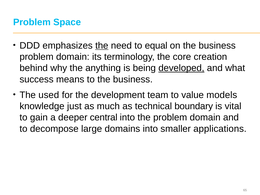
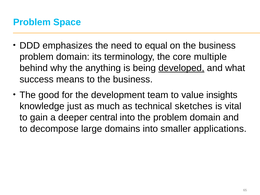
the at (102, 46) underline: present -> none
creation: creation -> multiple
used: used -> good
models: models -> insights
boundary: boundary -> sketches
